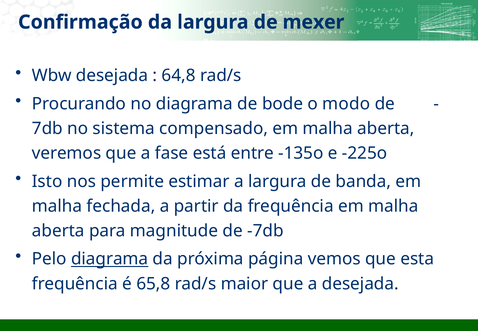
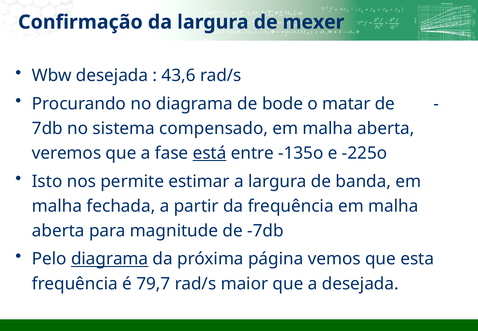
64,8: 64,8 -> 43,6
modo: modo -> matar
está underline: none -> present
65,8: 65,8 -> 79,7
